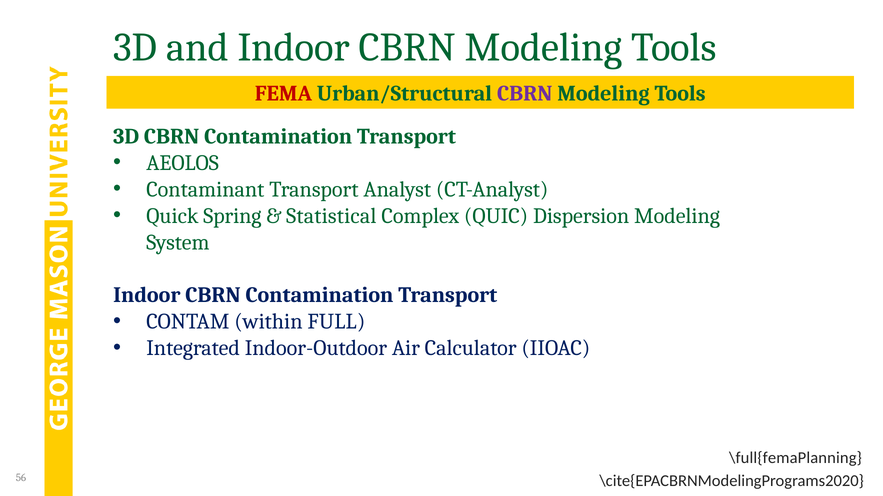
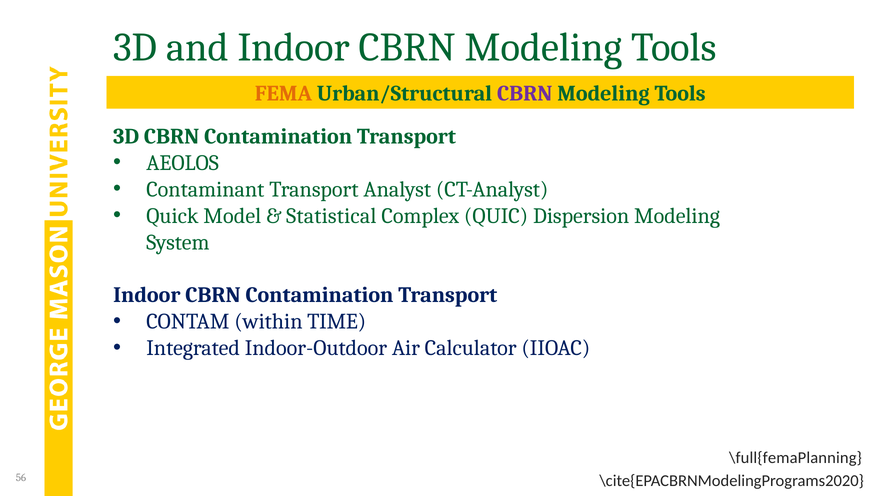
FEMA colour: red -> orange
Spring: Spring -> Model
FULL: FULL -> TIME
